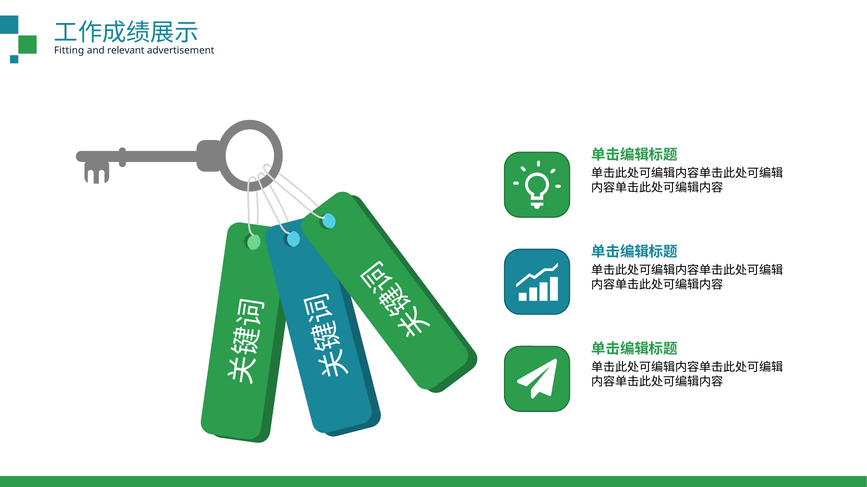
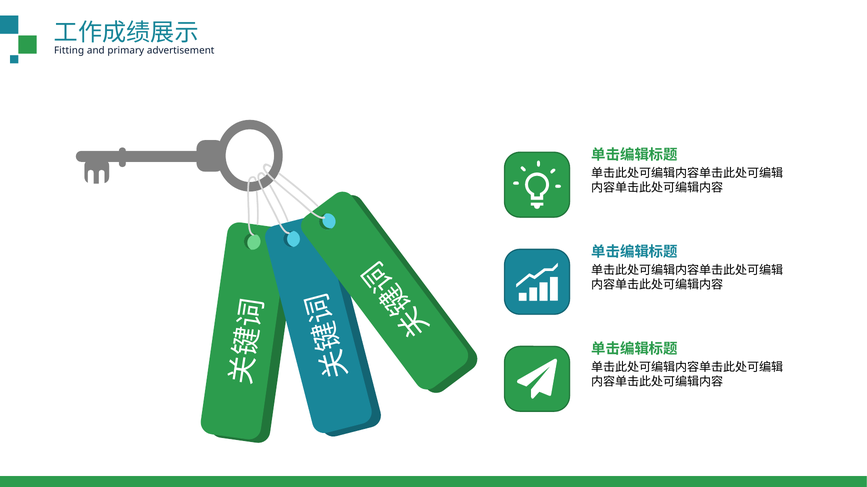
relevant: relevant -> primary
